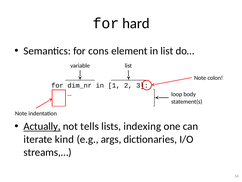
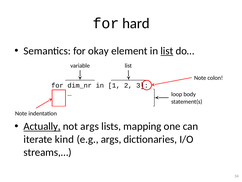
cons: cons -> okay
list at (167, 51) underline: none -> present
not tells: tells -> args
indexing: indexing -> mapping
